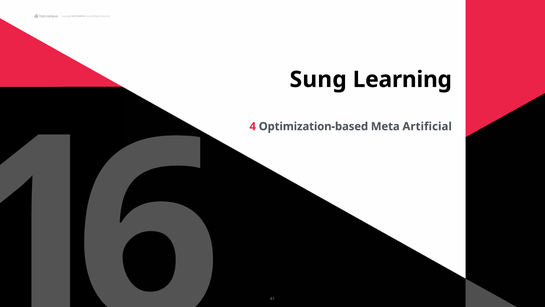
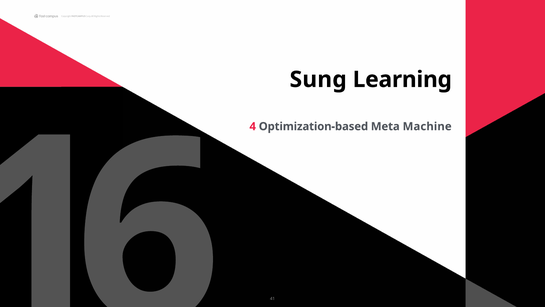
Artificial: Artificial -> Machine
